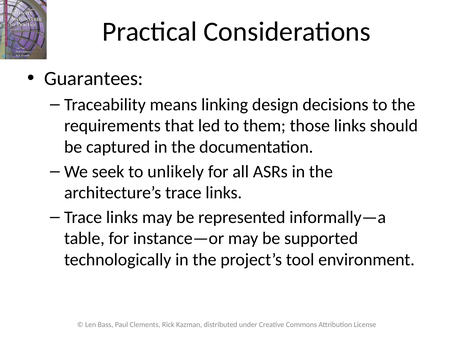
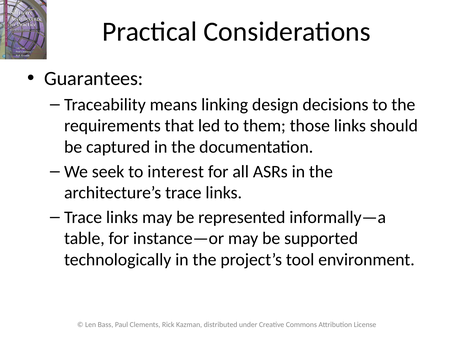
unlikely: unlikely -> interest
